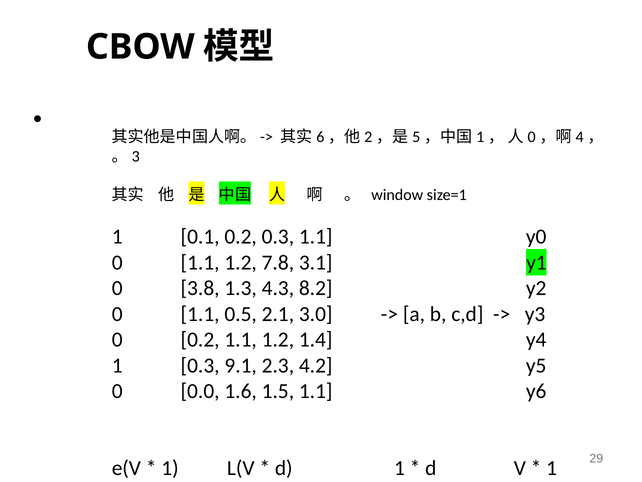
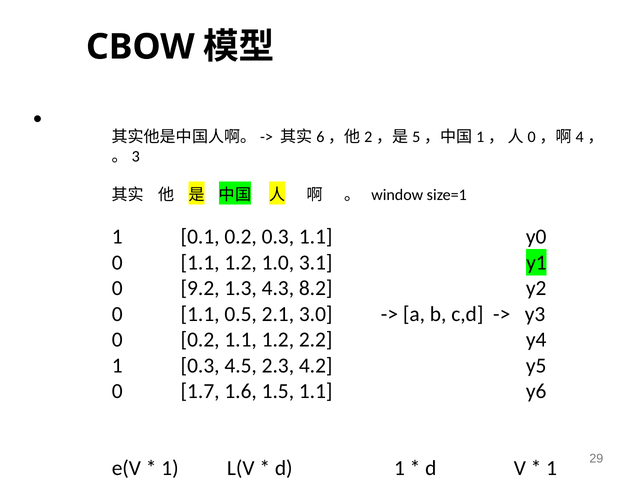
7.8: 7.8 -> 1.0
3.8: 3.8 -> 9.2
1.4: 1.4 -> 2.2
9.1: 9.1 -> 4.5
0.0: 0.0 -> 1.7
